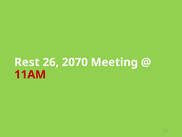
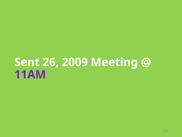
Rest: Rest -> Sent
2070: 2070 -> 2009
11AM colour: red -> purple
